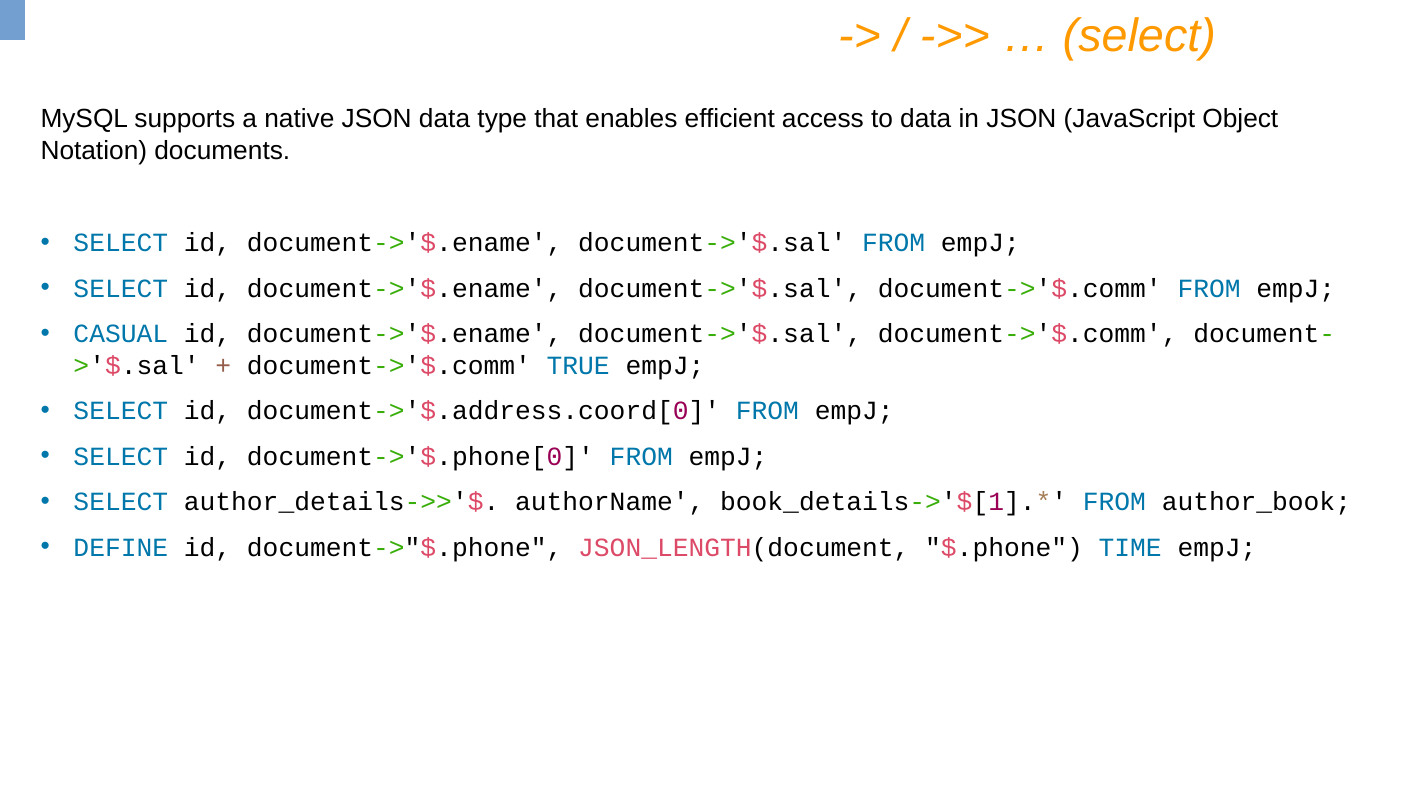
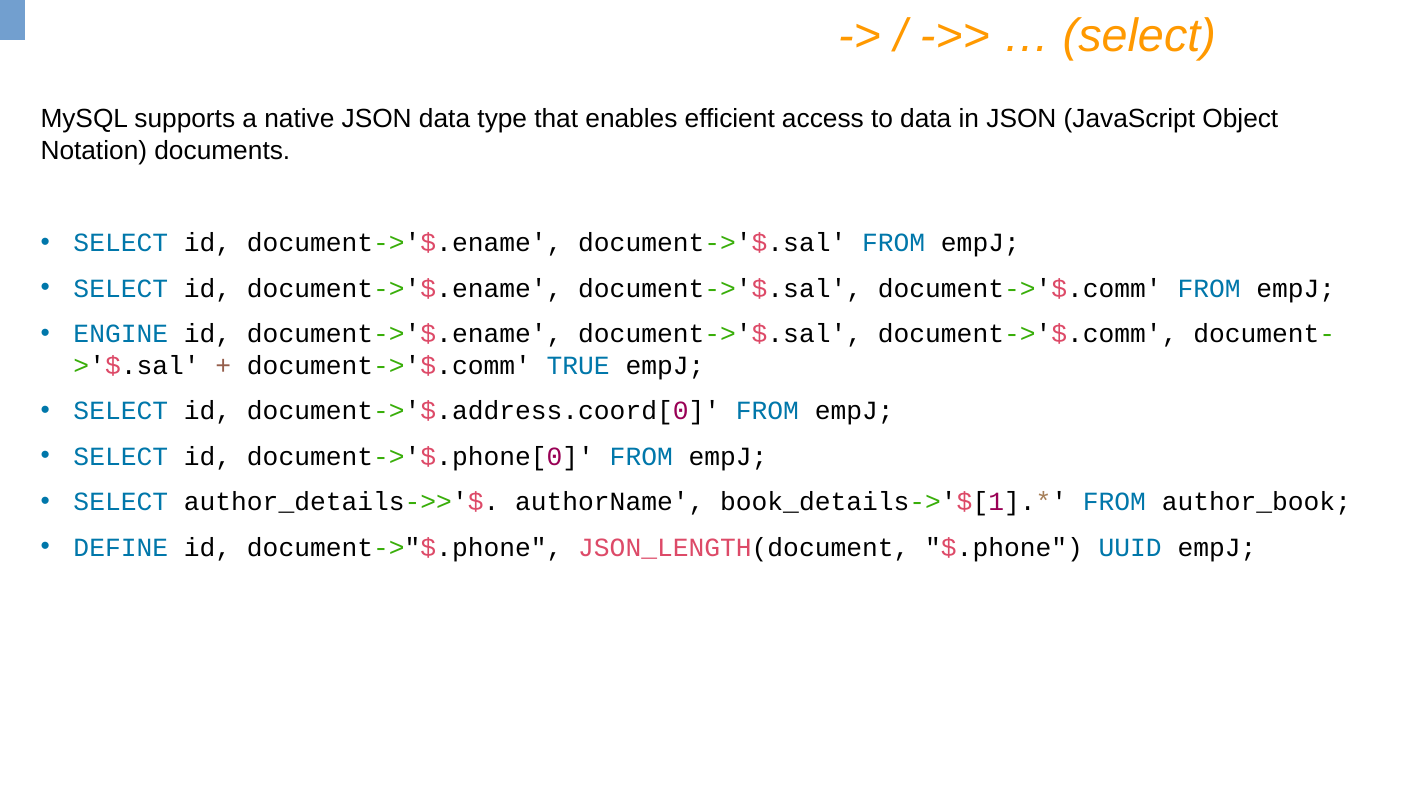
CASUAL: CASUAL -> ENGINE
TIME: TIME -> UUID
